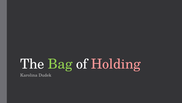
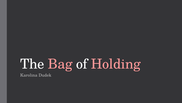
Bag colour: light green -> pink
